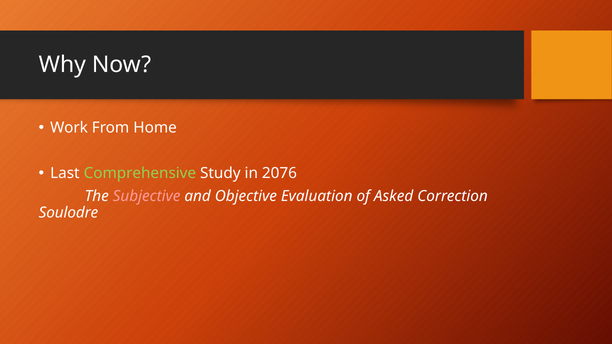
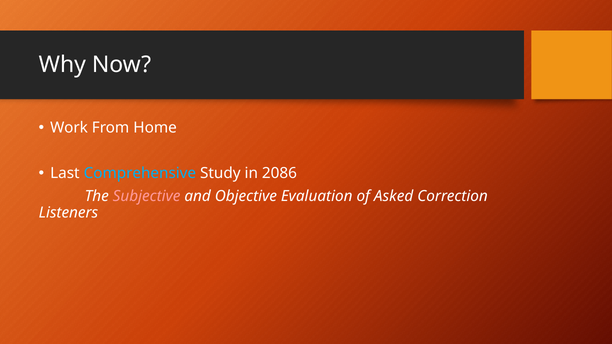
Comprehensive colour: light green -> light blue
2076: 2076 -> 2086
Soulodre: Soulodre -> Listeners
